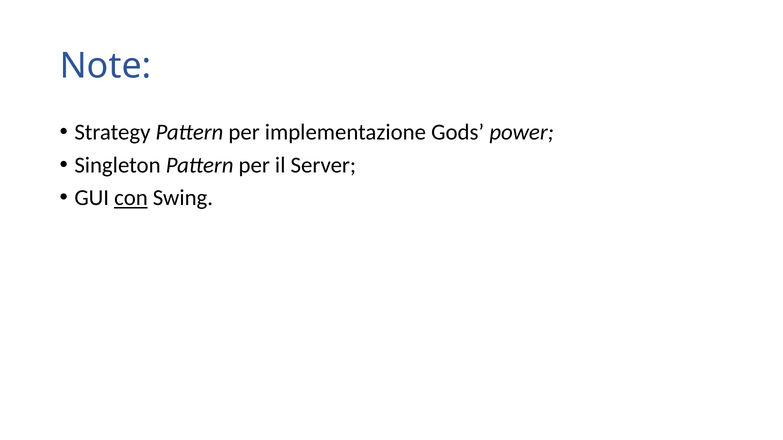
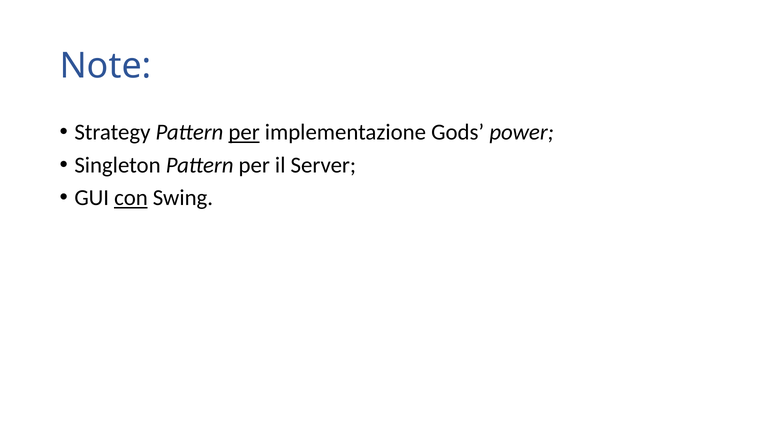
per at (244, 132) underline: none -> present
